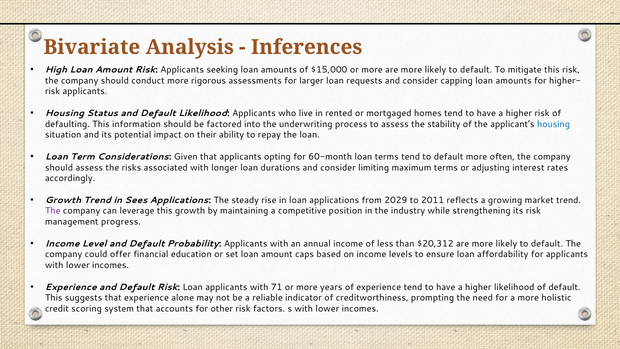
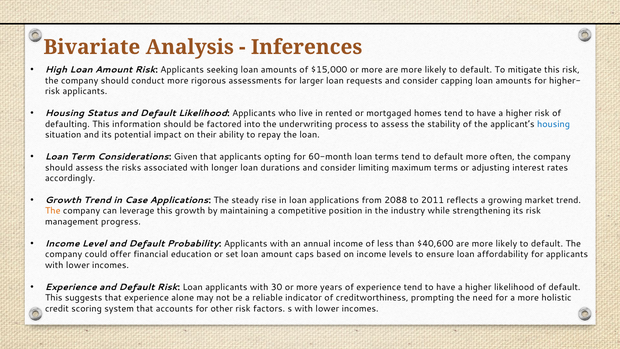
Sees: Sees -> Case
2029: 2029 -> 2088
The at (53, 211) colour: purple -> orange
$20,312: $20,312 -> $40,600
71: 71 -> 30
